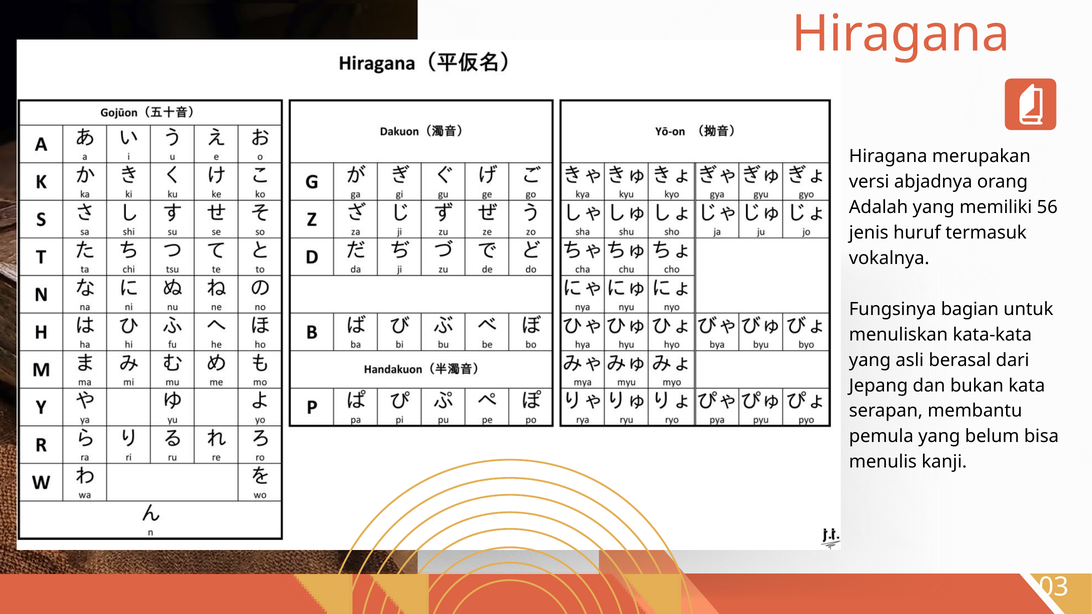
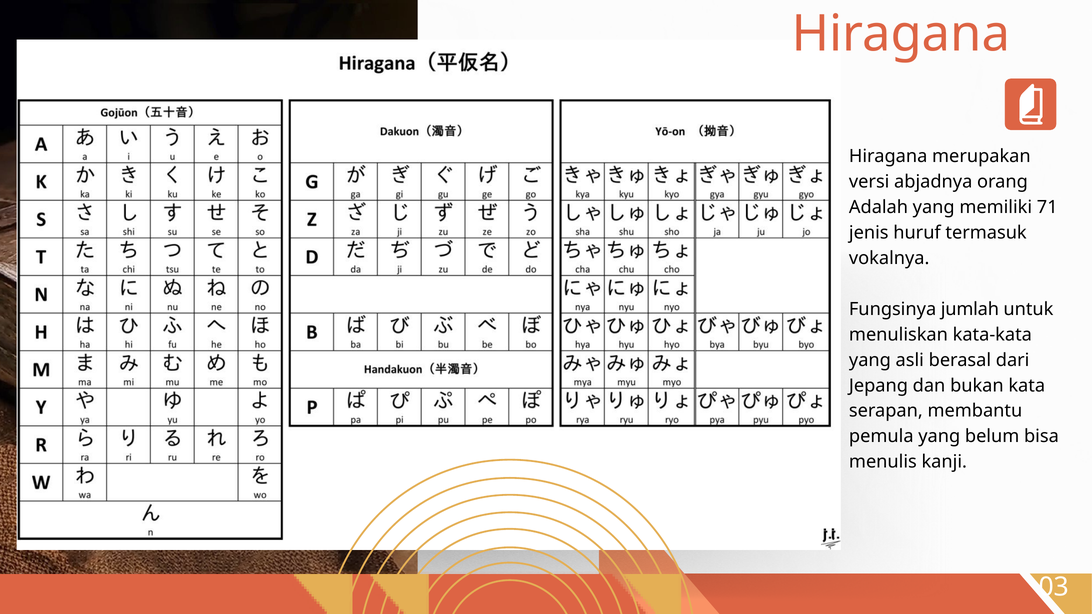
56: 56 -> 71
bagian: bagian -> jumlah
